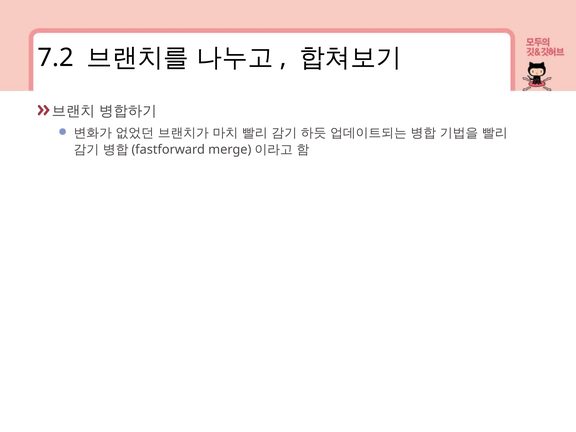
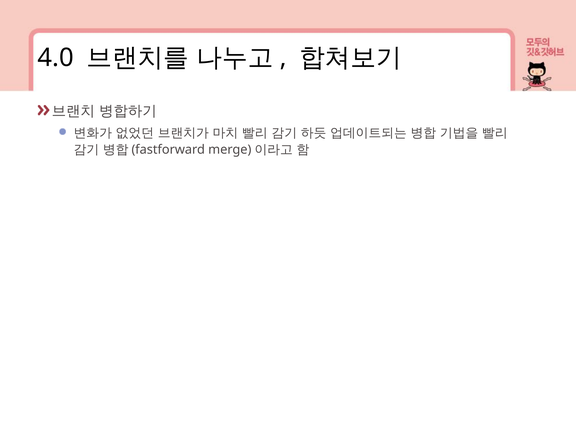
7.2: 7.2 -> 4.0
